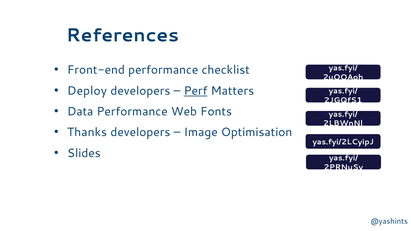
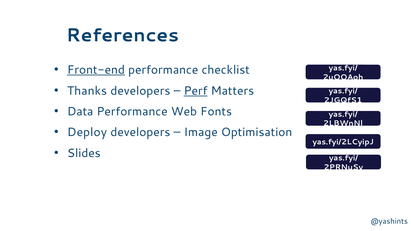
Front-end underline: none -> present
Deploy: Deploy -> Thanks
Thanks: Thanks -> Deploy
